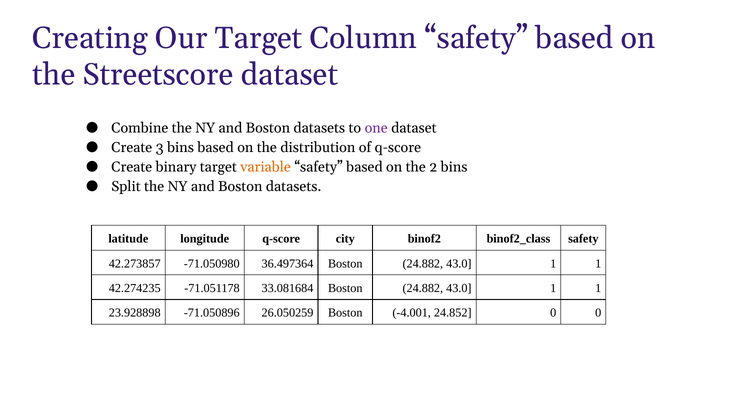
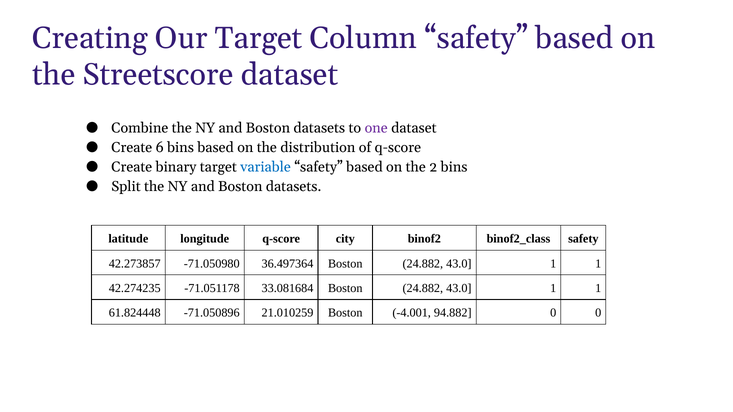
3: 3 -> 6
variable colour: orange -> blue
23.928898: 23.928898 -> 61.824448
26.050259: 26.050259 -> 21.010259
24.852: 24.852 -> 94.882
